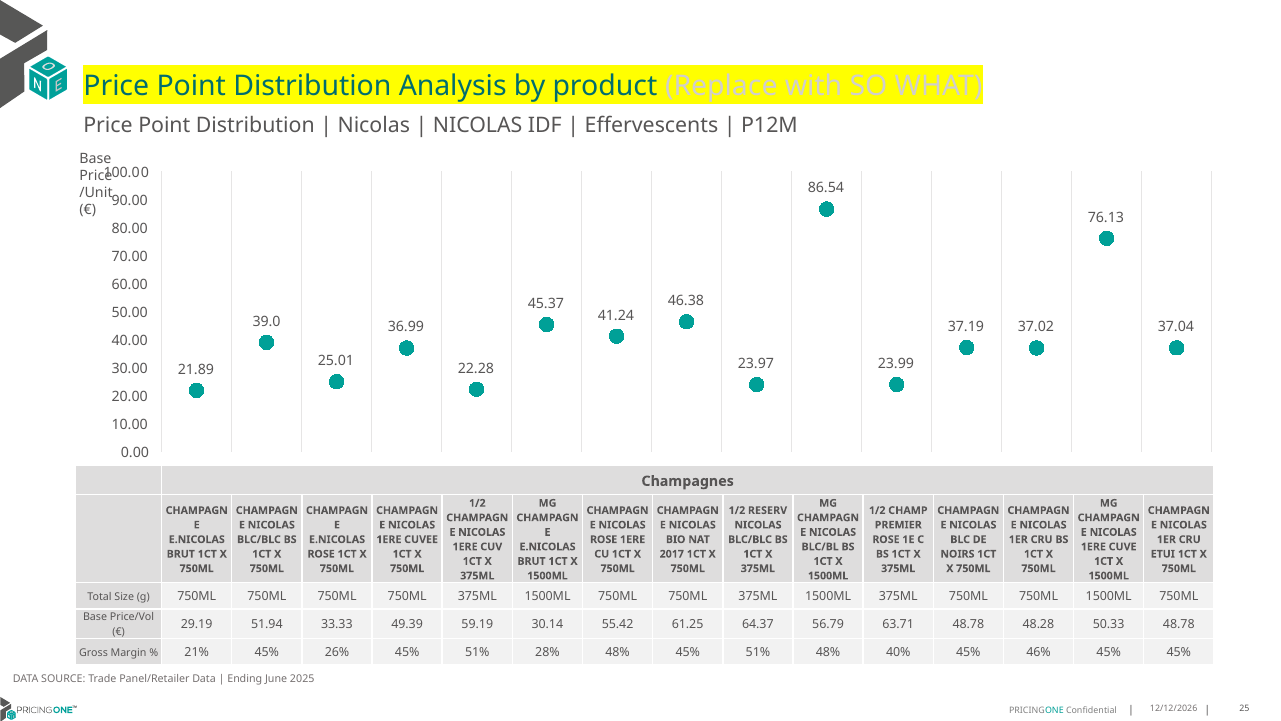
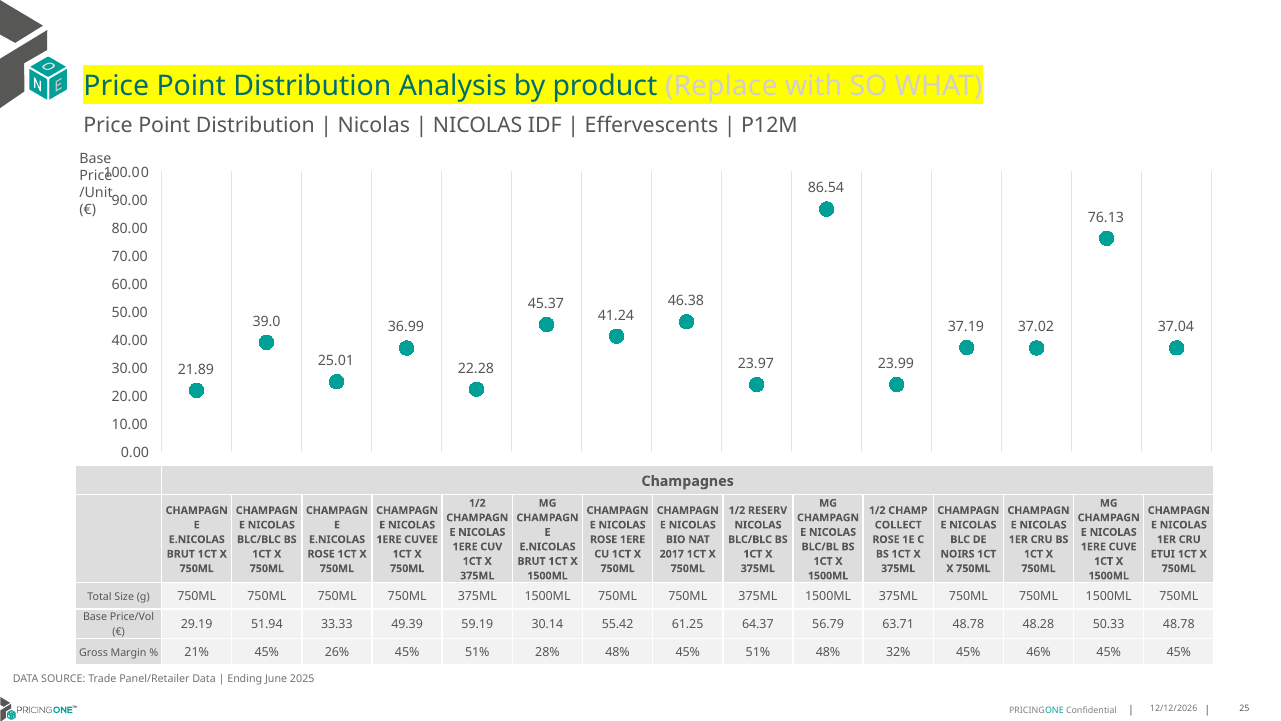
PREMIER: PREMIER -> COLLECT
40%: 40% -> 32%
